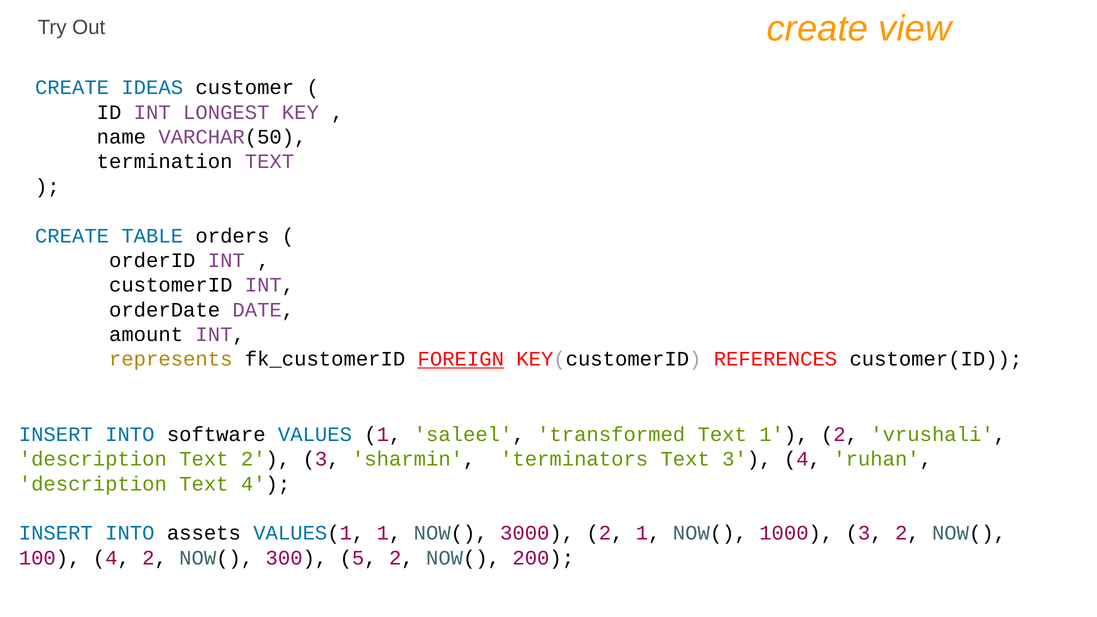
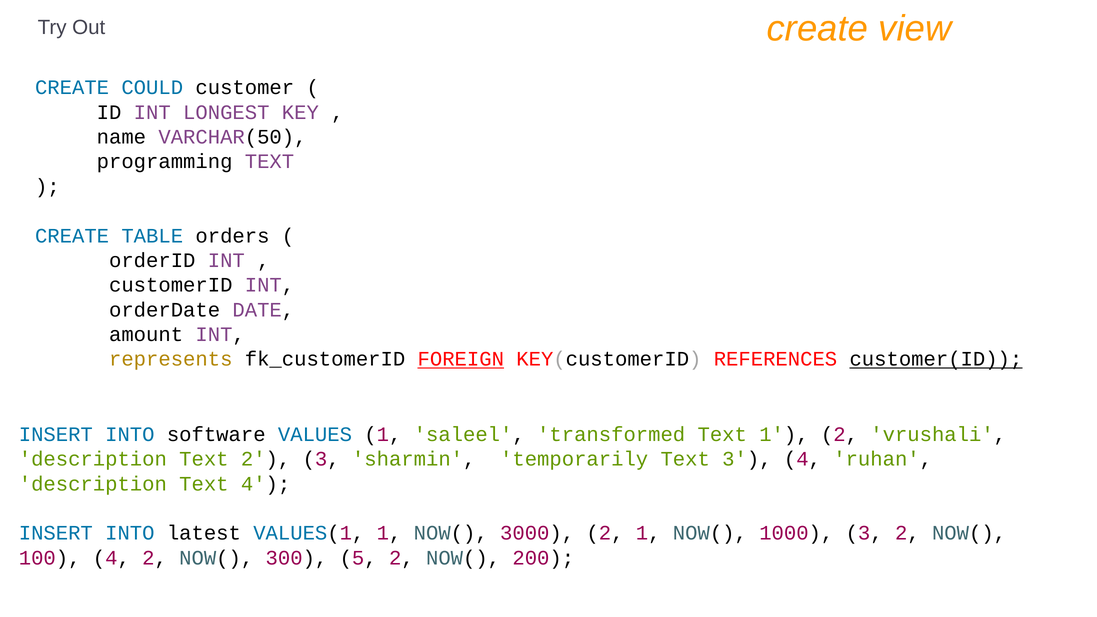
IDEAS: IDEAS -> COULD
termination: termination -> programming
customer(ID underline: none -> present
terminators: terminators -> temporarily
assets: assets -> latest
